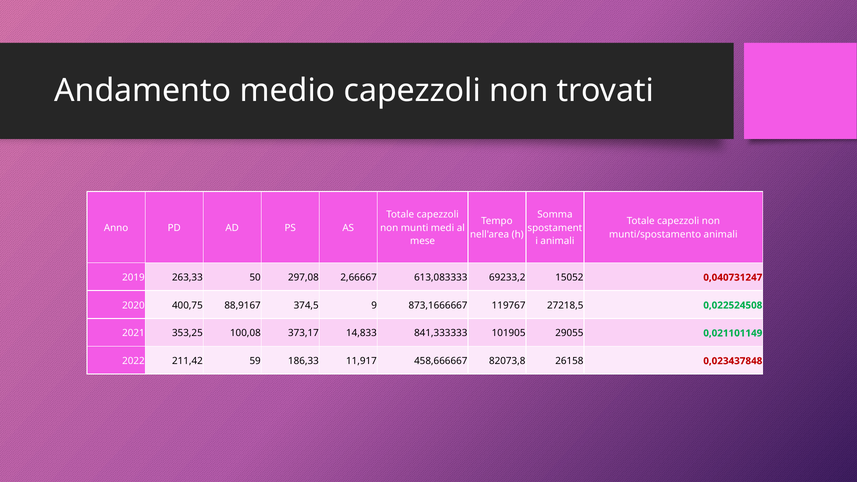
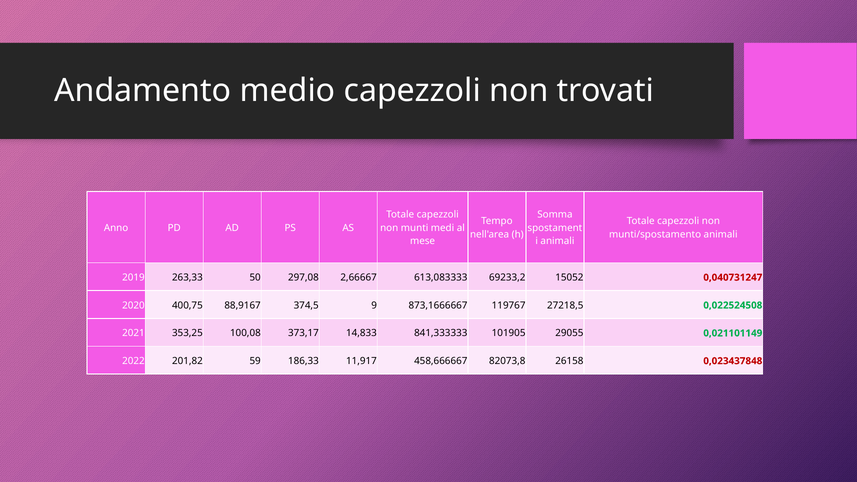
211,42: 211,42 -> 201,82
